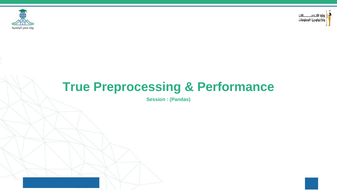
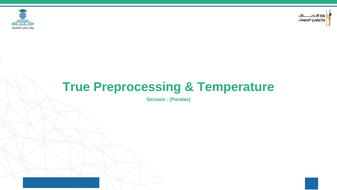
Performance: Performance -> Temperature
